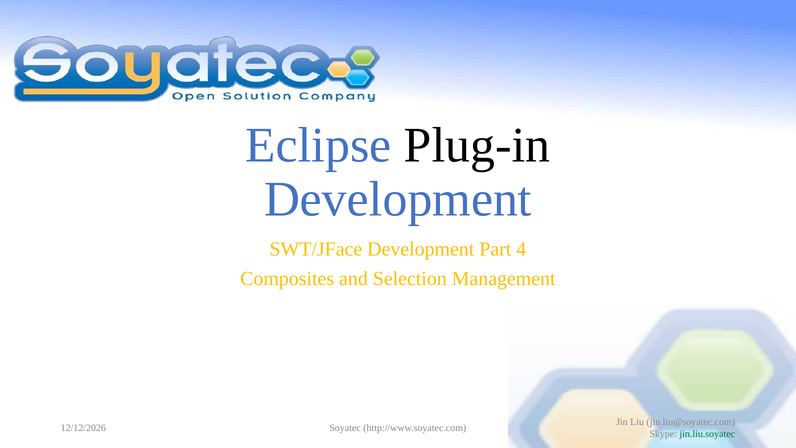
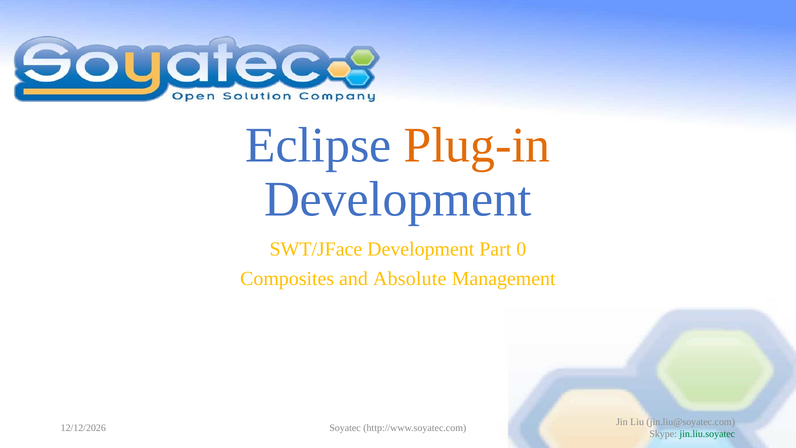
Plug-in colour: black -> orange
4: 4 -> 0
Selection: Selection -> Absolute
